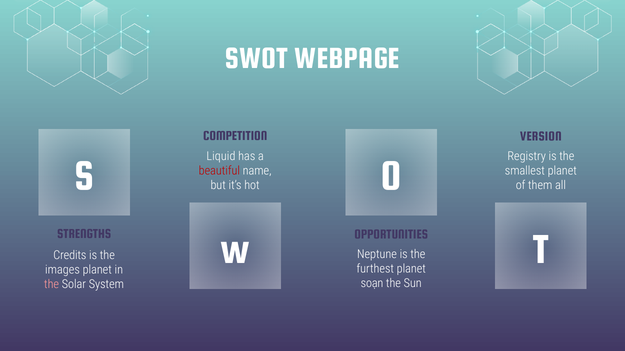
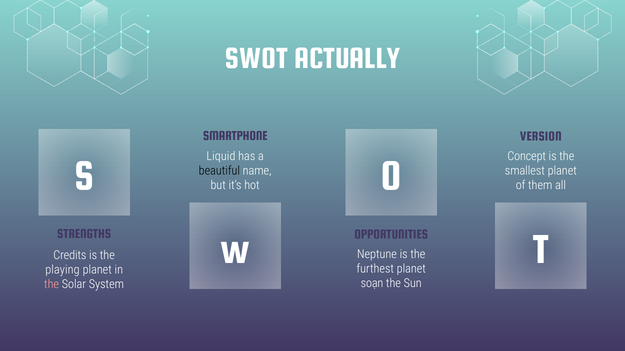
WEBPAGE: WEBPAGE -> ACTUALLY
COMPETITION: COMPETITION -> SMARTPHONE
Registry: Registry -> Concept
beautiful colour: red -> black
images: images -> playing
